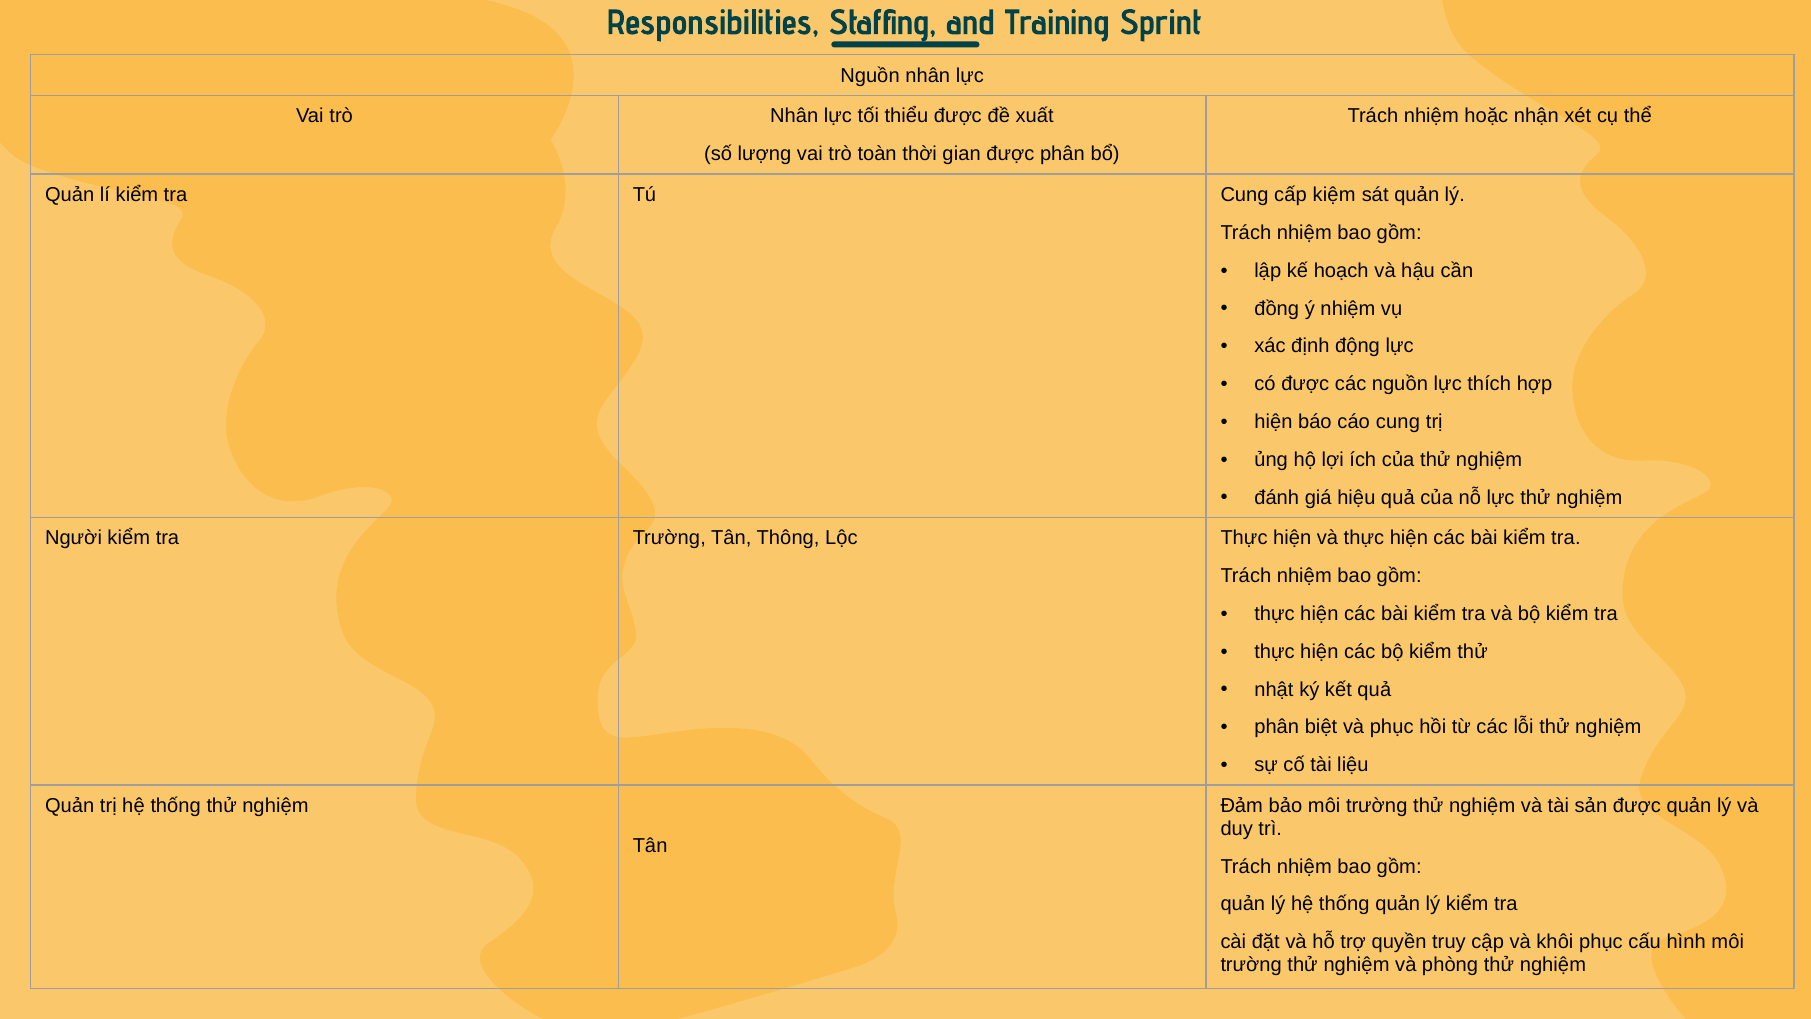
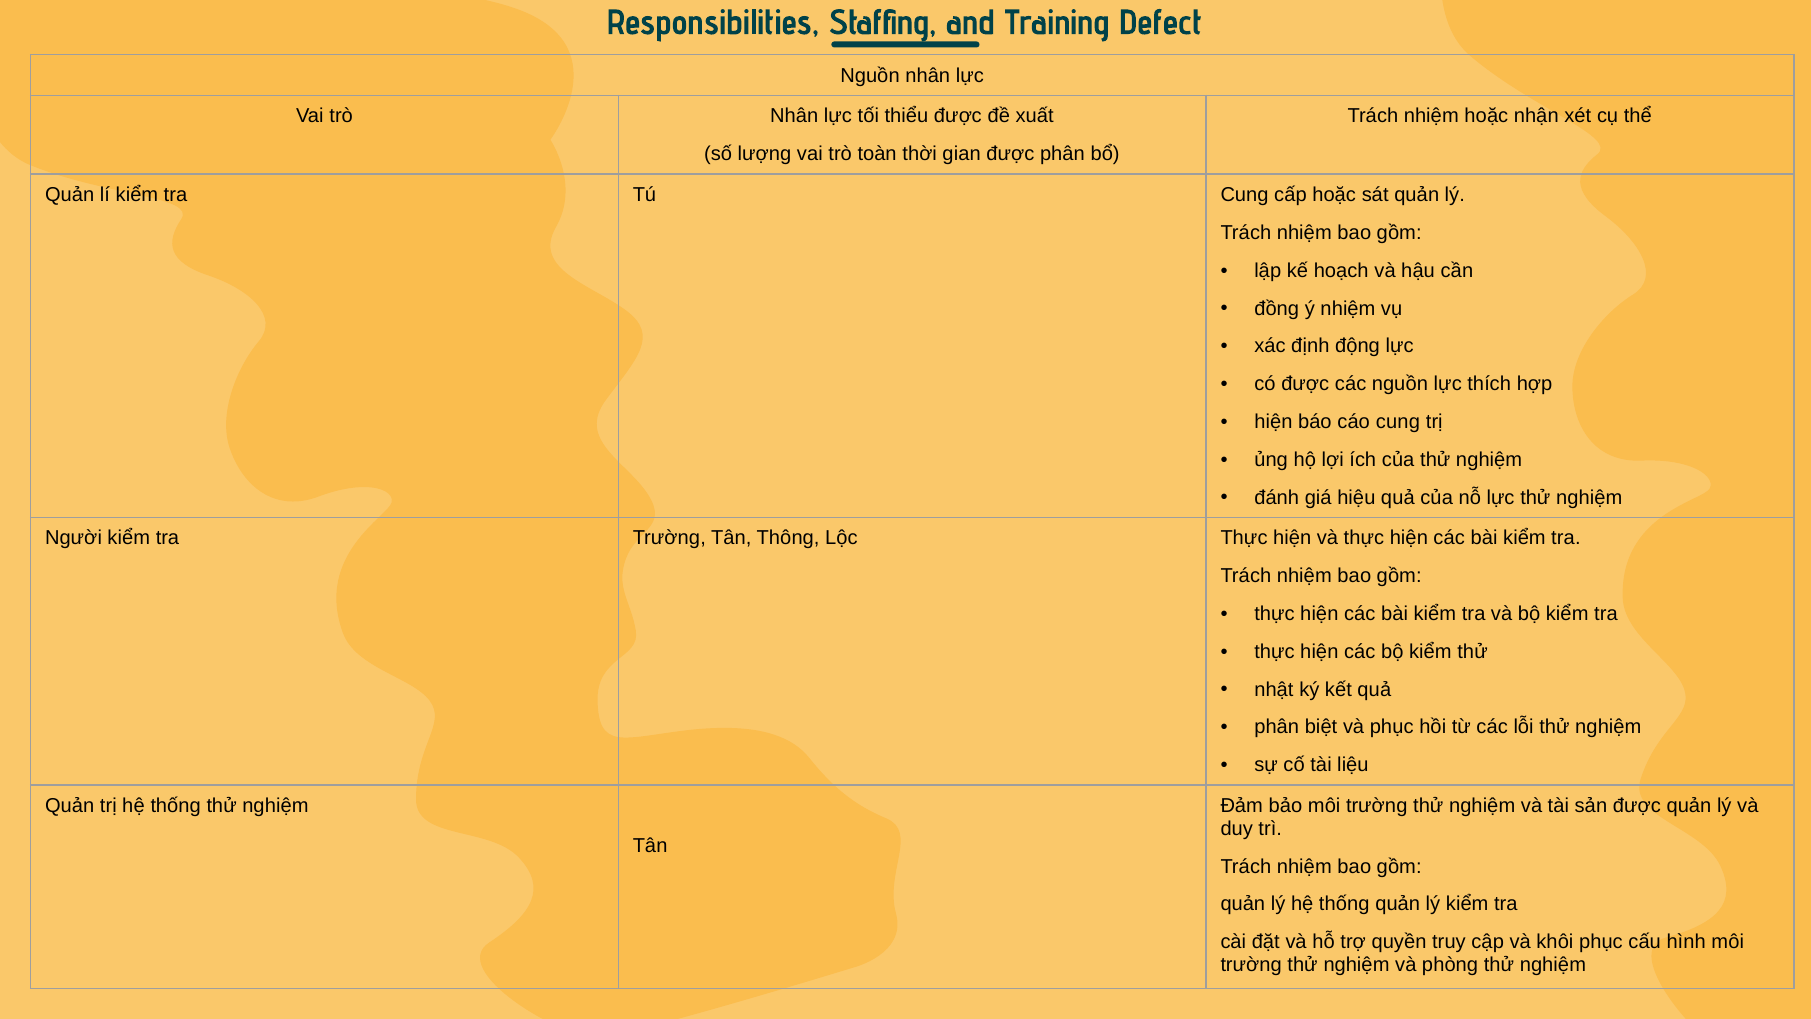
Sprint: Sprint -> Defect
cấp kiệm: kiệm -> hoặc
